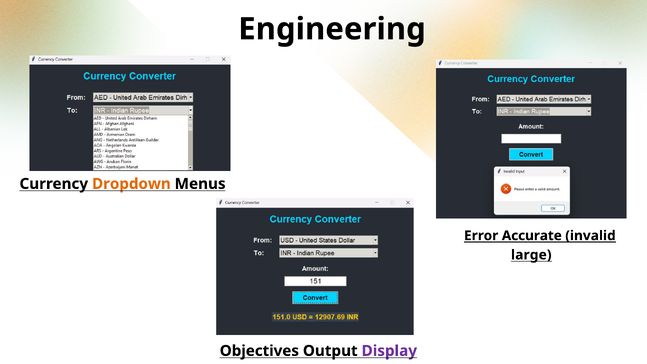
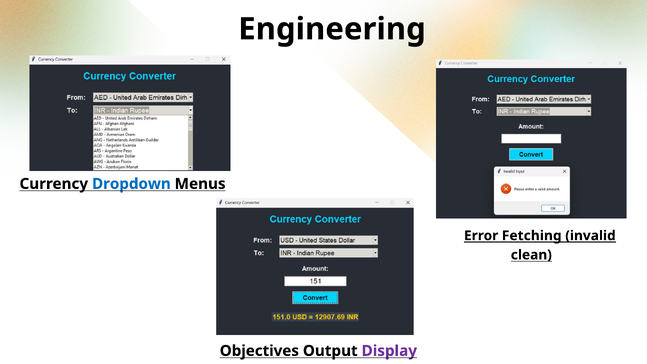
Dropdown colour: orange -> blue
Accurate: Accurate -> Fetching
large: large -> clean
